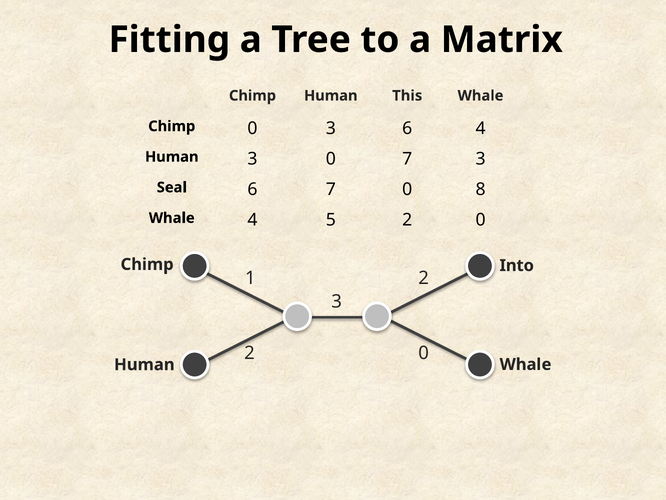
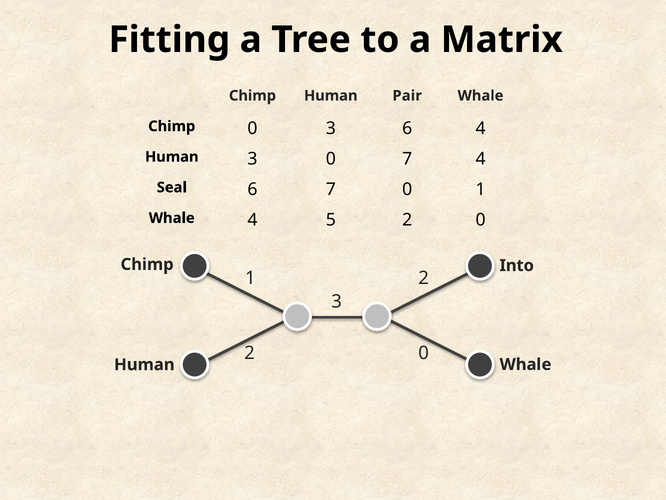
This: This -> Pair
7 3: 3 -> 4
0 8: 8 -> 1
